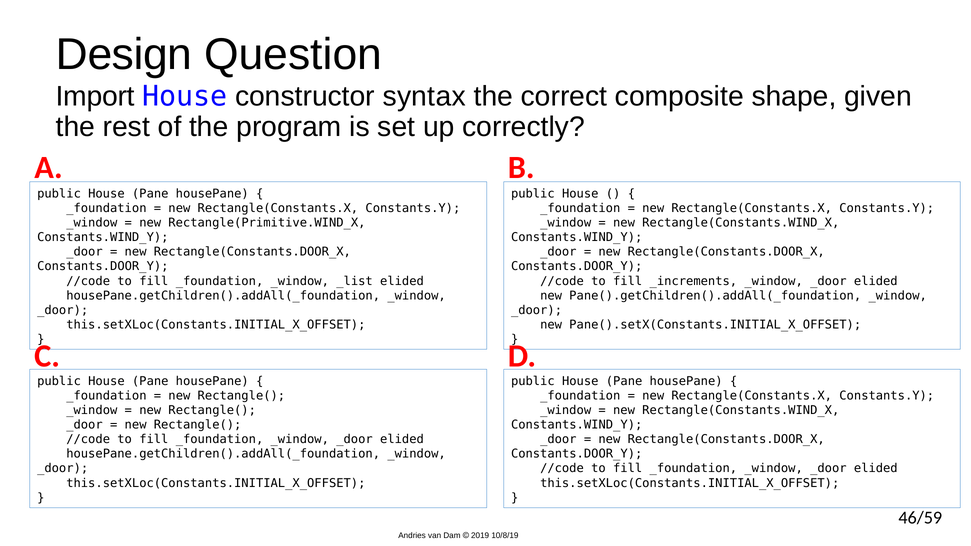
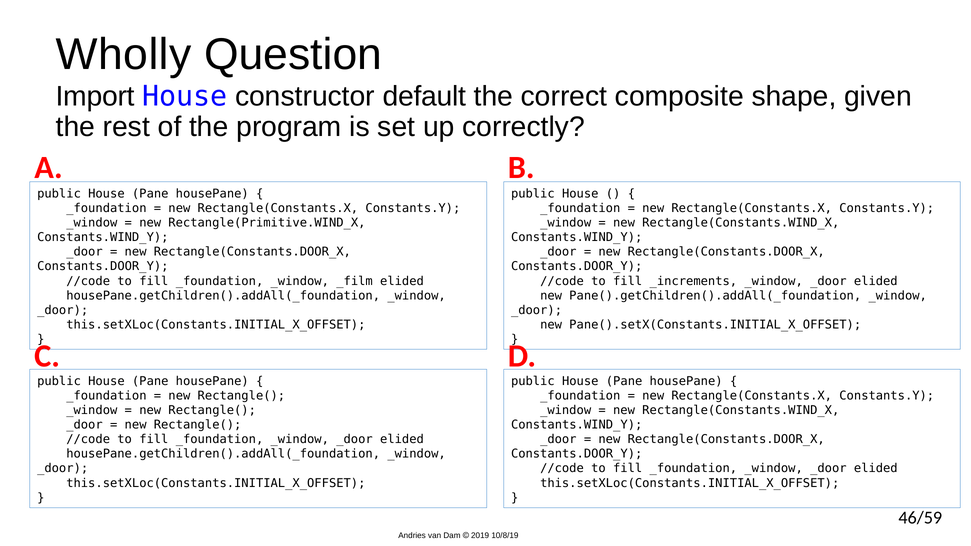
Design: Design -> Wholly
syntax: syntax -> default
_list: _list -> _film
